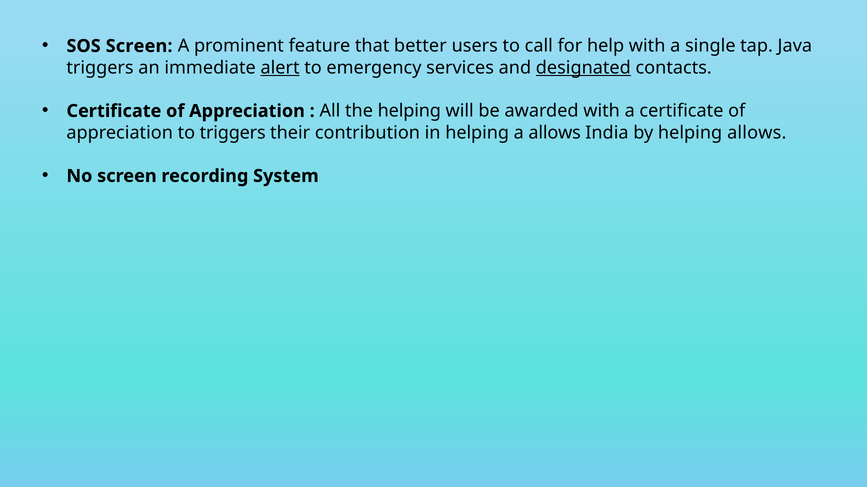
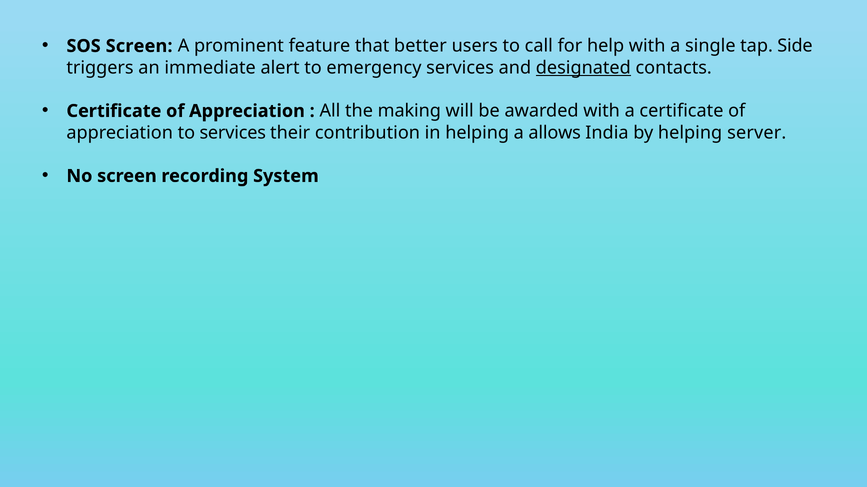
Java: Java -> Side
alert underline: present -> none
the helping: helping -> making
to triggers: triggers -> services
helping allows: allows -> server
